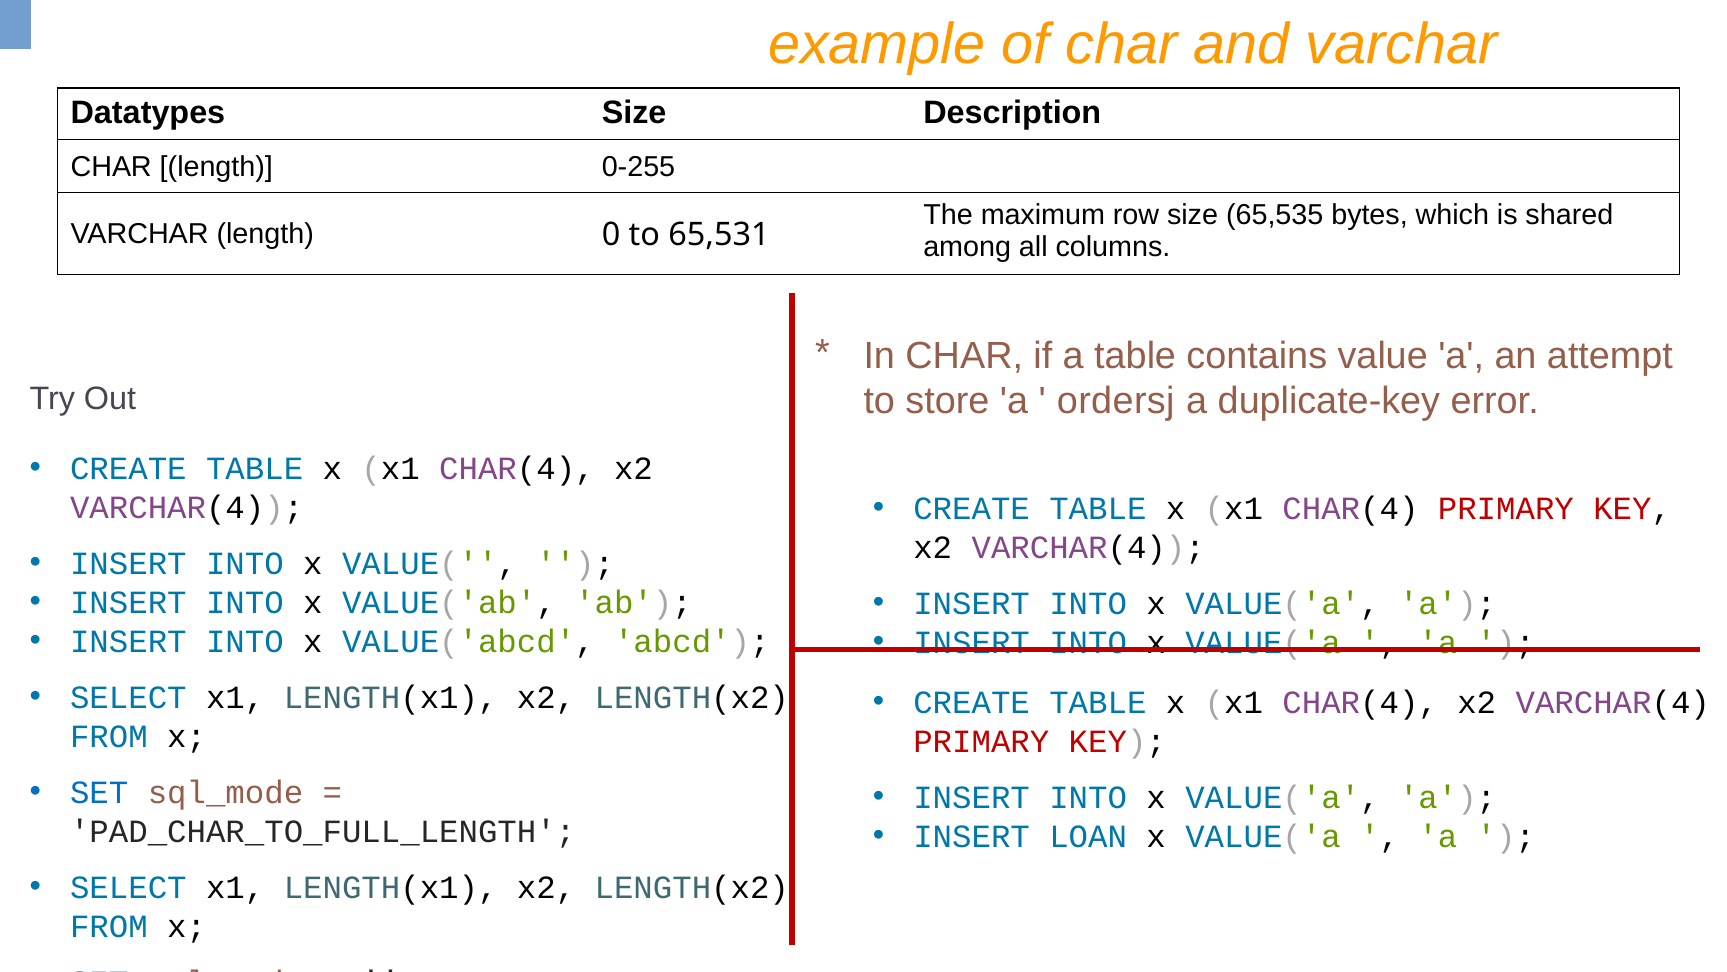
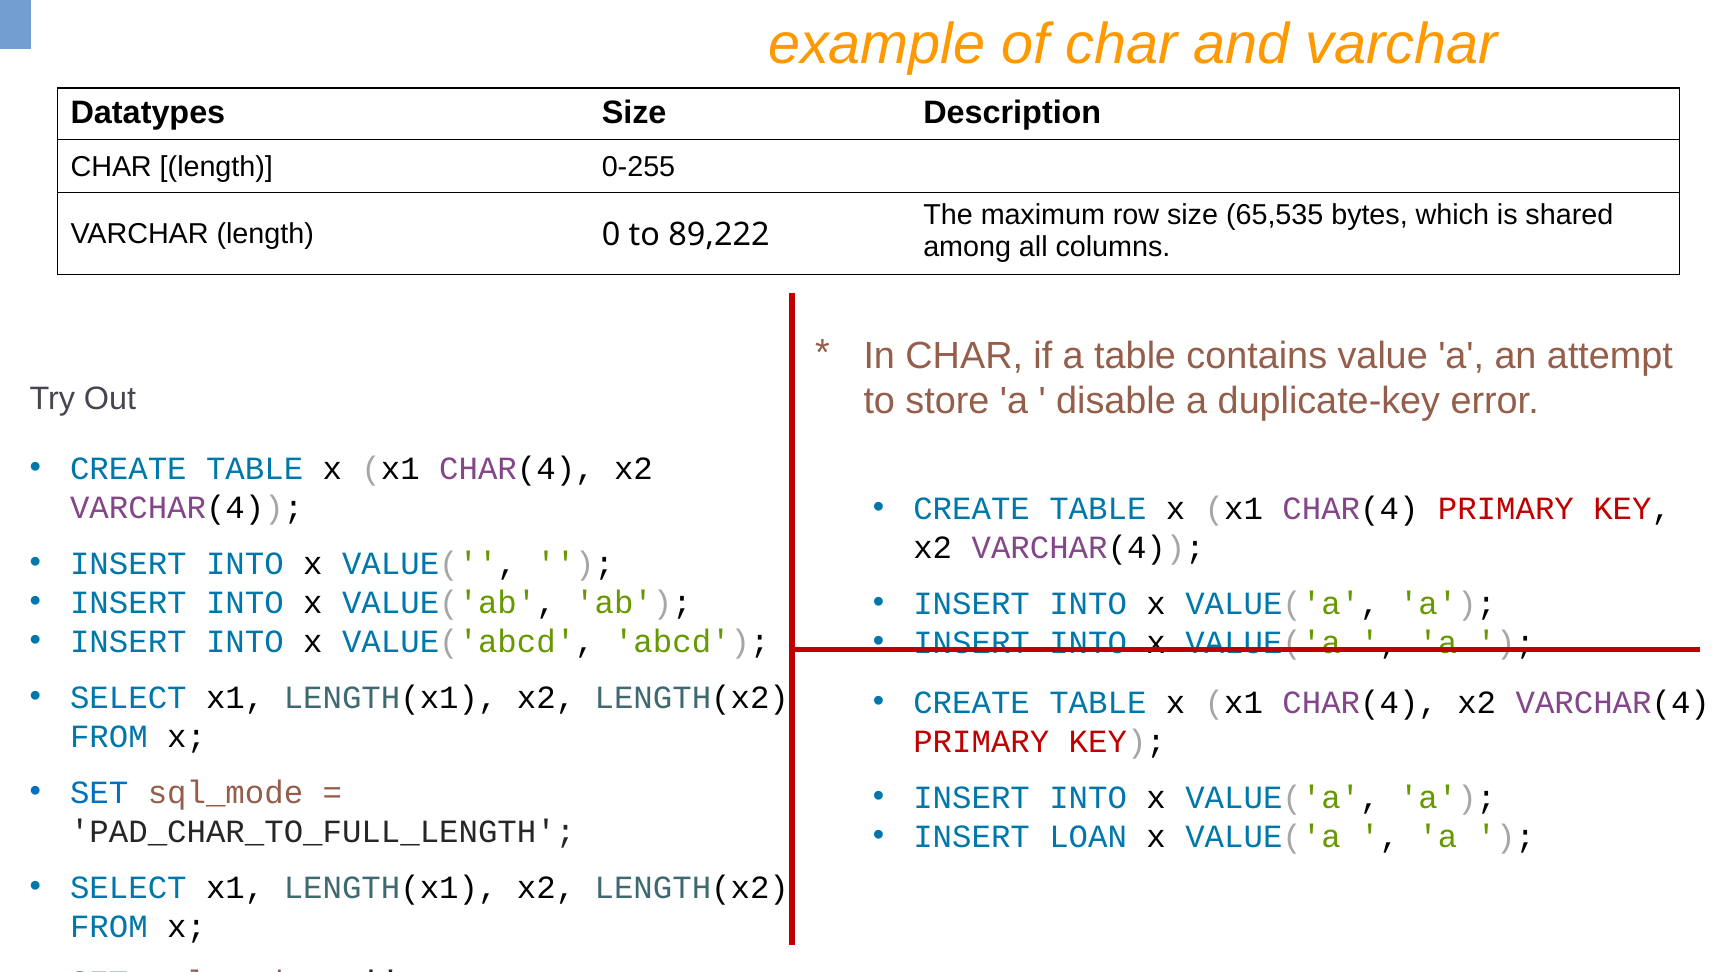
65,531: 65,531 -> 89,222
ordersj: ordersj -> disable
